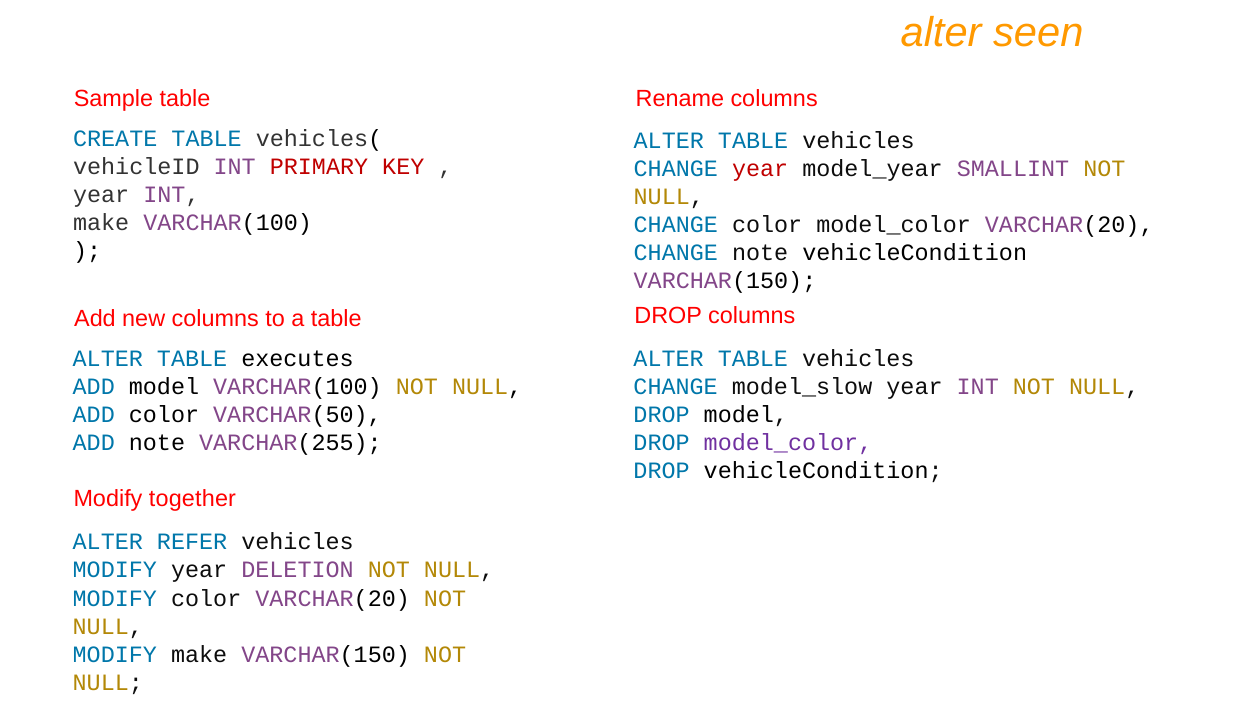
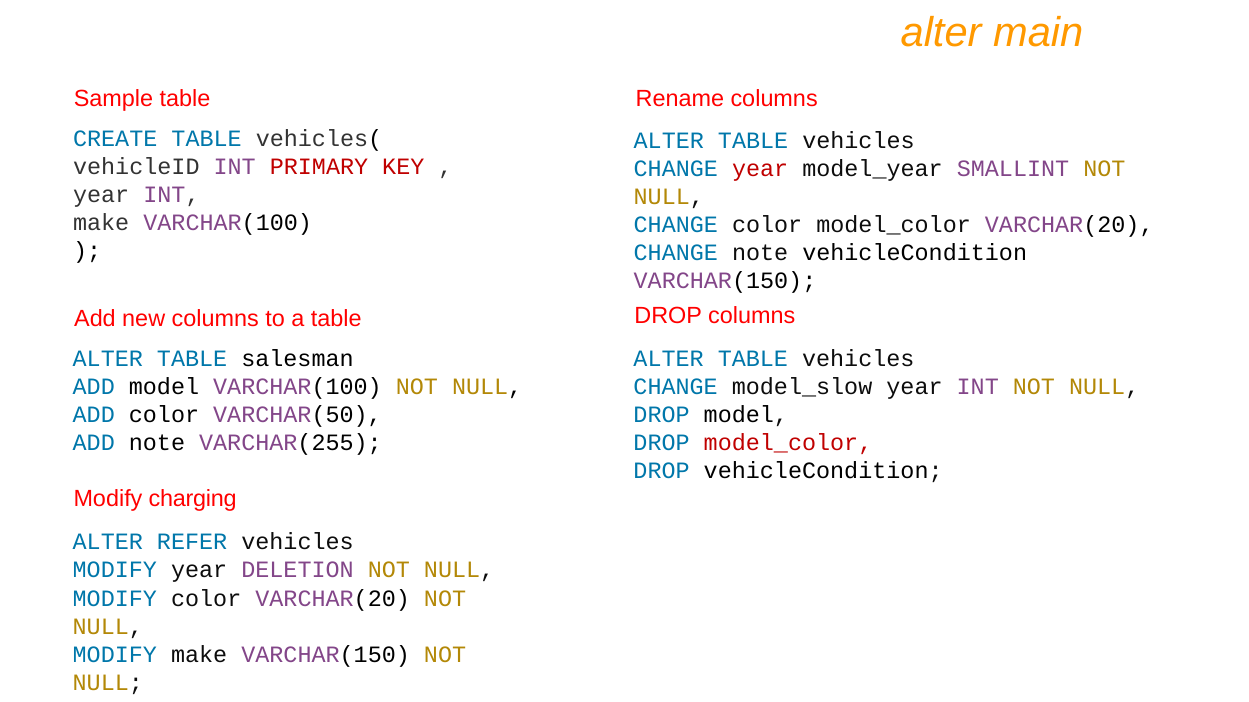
seen: seen -> main
executes: executes -> salesman
model_color at (788, 443) colour: purple -> red
together: together -> charging
